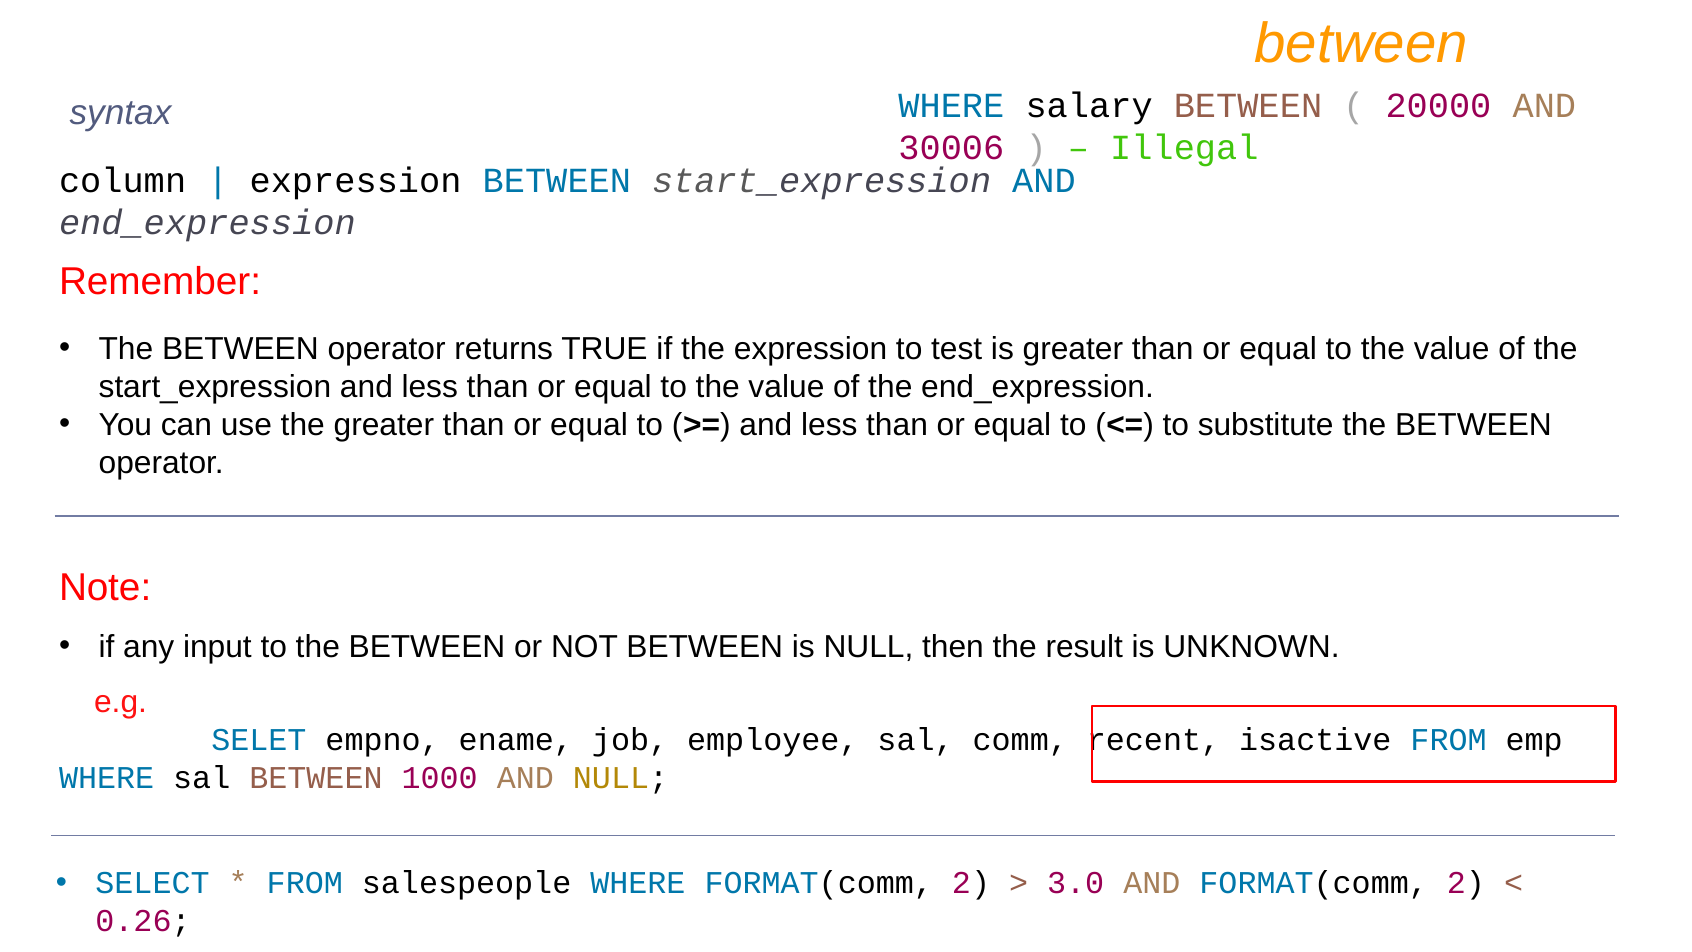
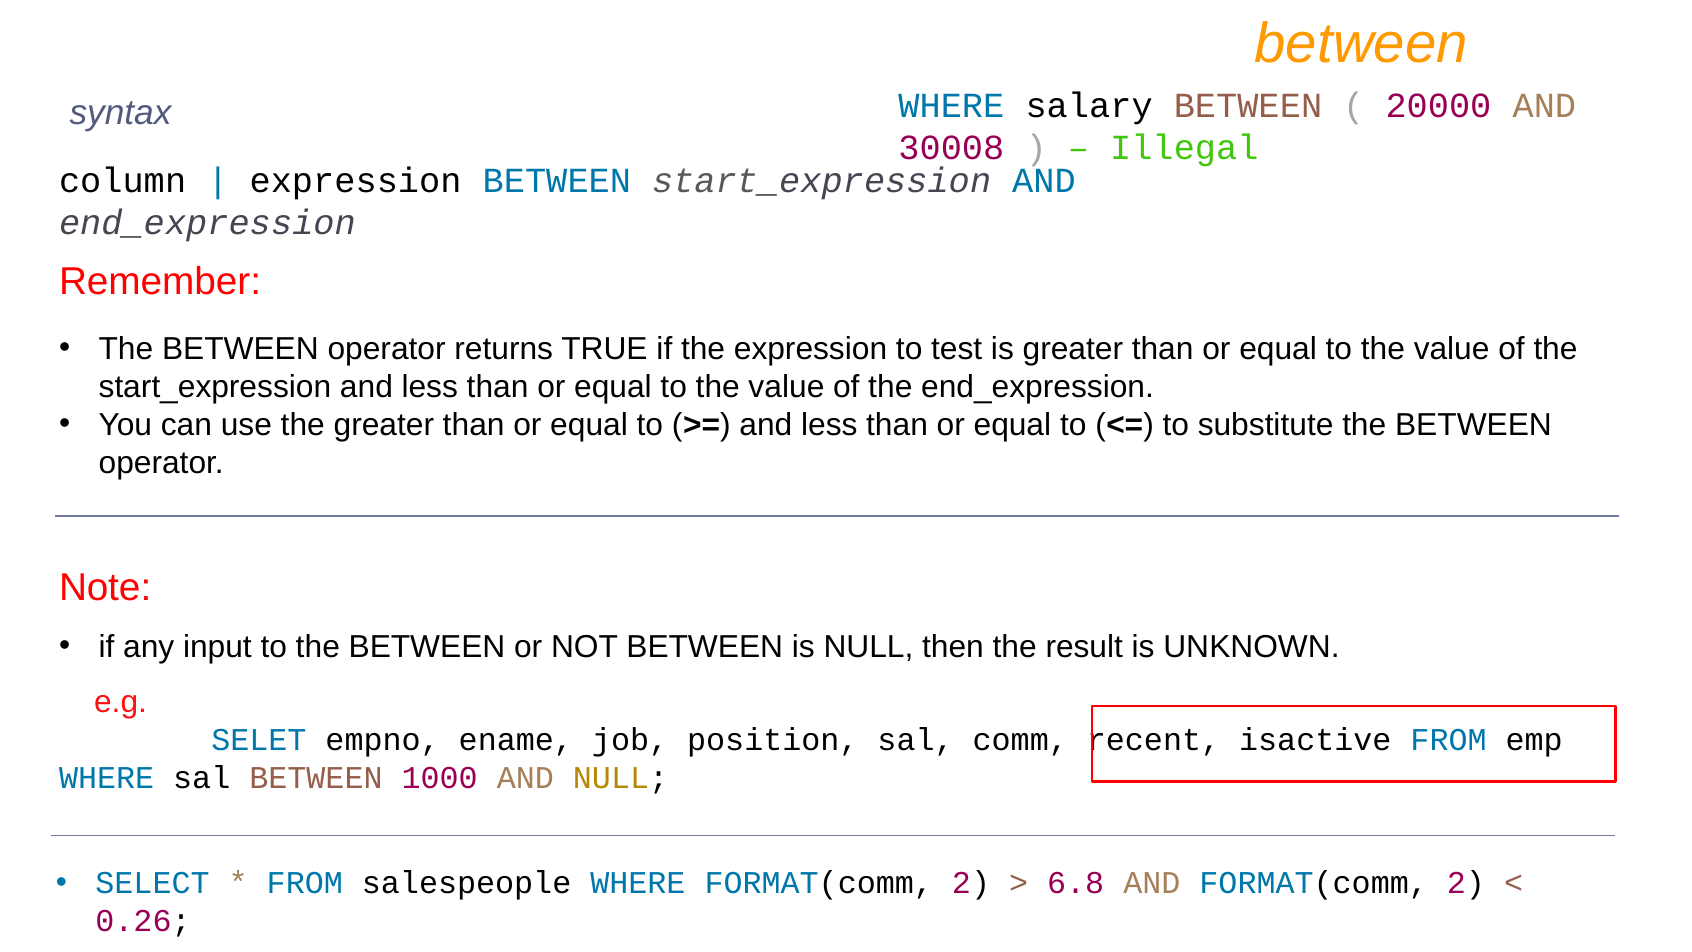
30006: 30006 -> 30008
employee: employee -> position
3.0: 3.0 -> 6.8
